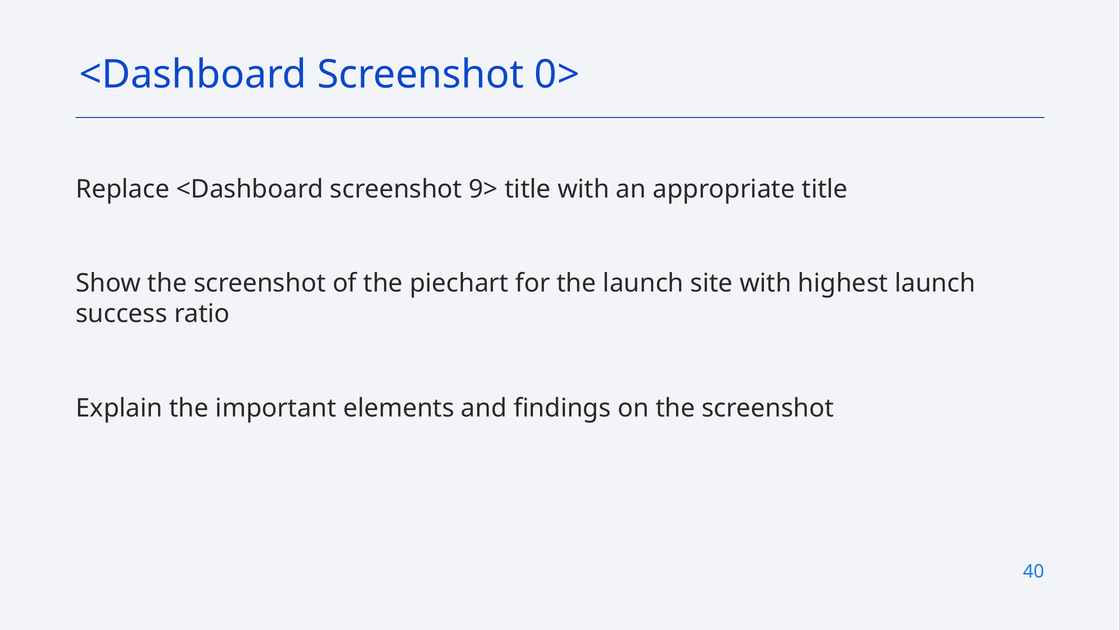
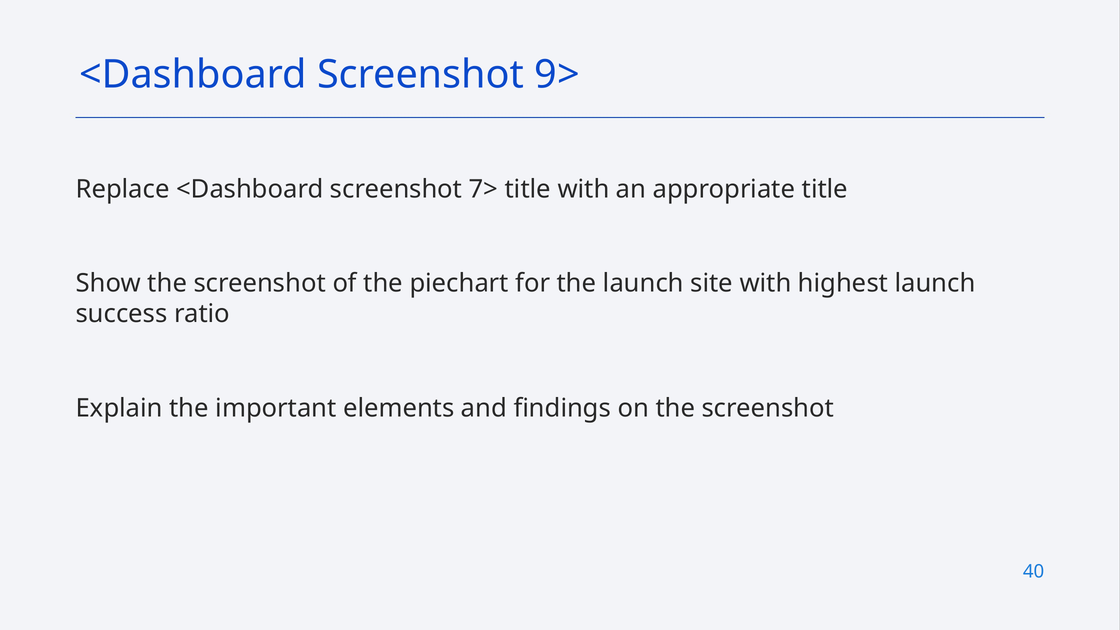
0>: 0> -> 9>
9>: 9> -> 7>
